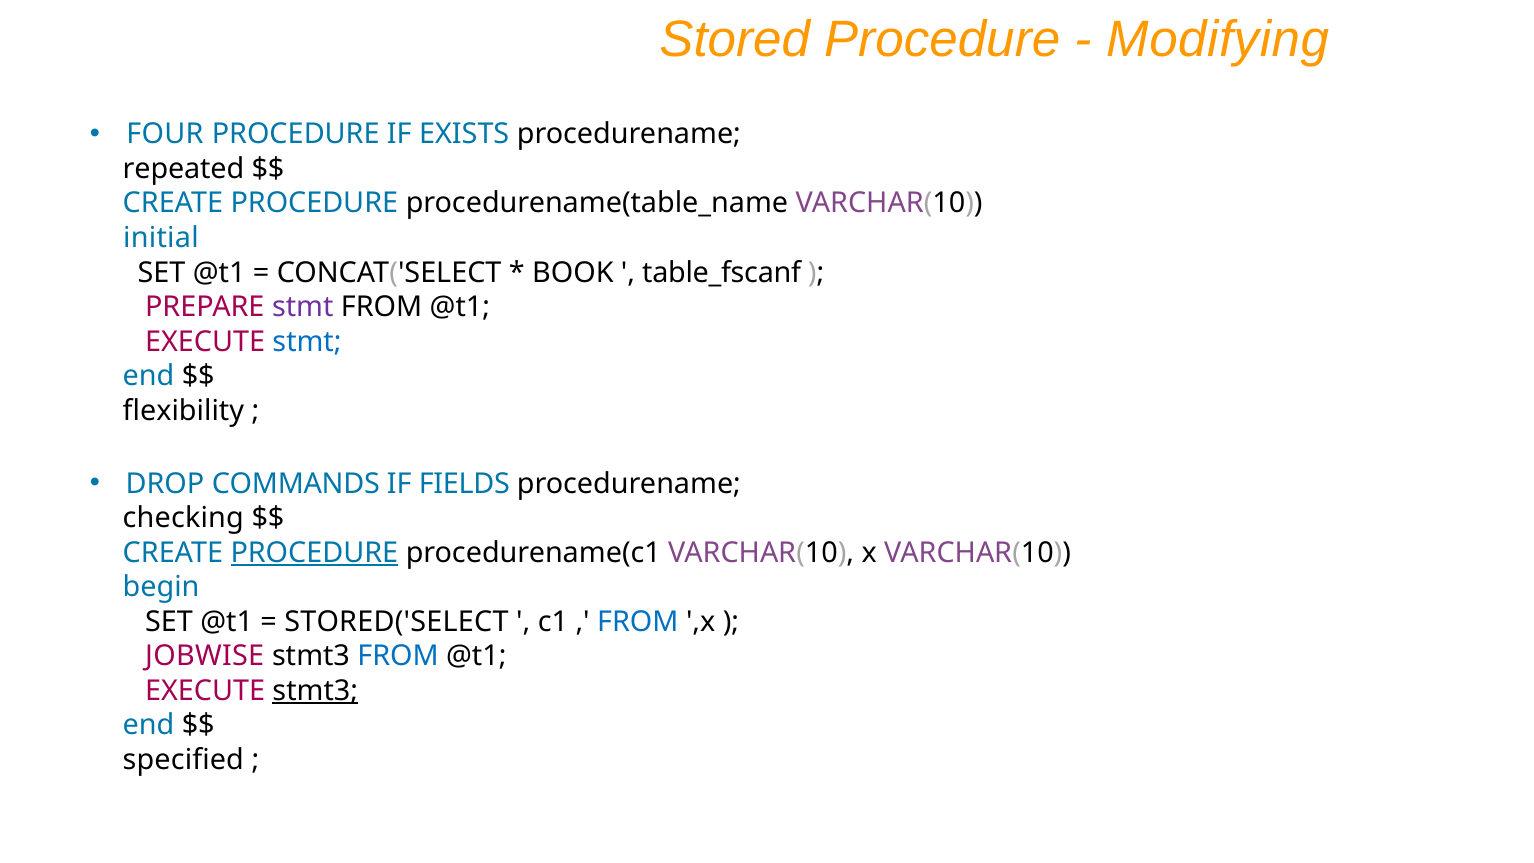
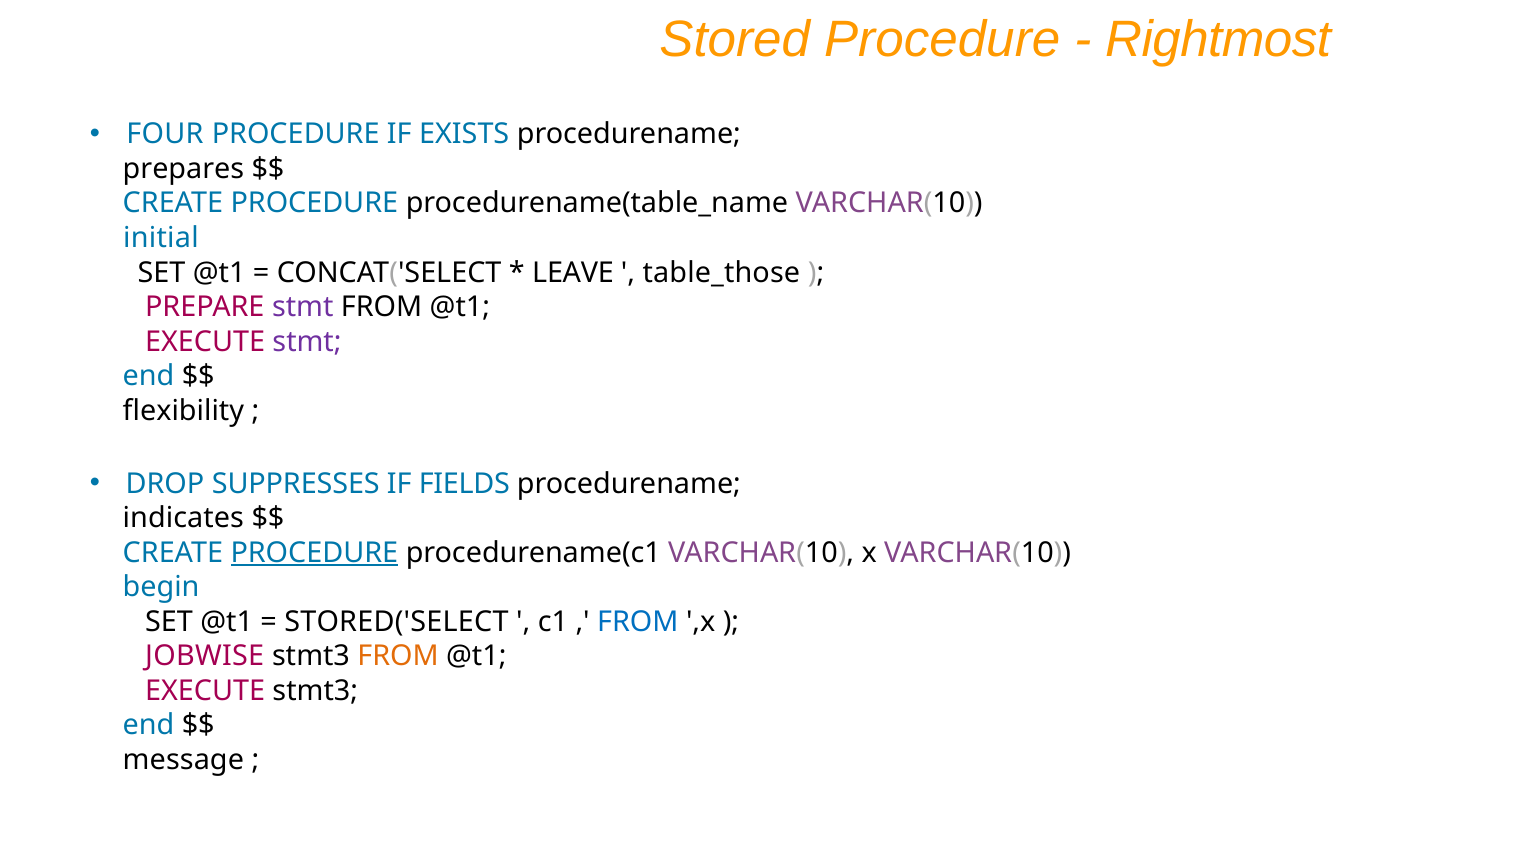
Modifying: Modifying -> Rightmost
repeated: repeated -> prepares
BOOK: BOOK -> LEAVE
table_fscanf: table_fscanf -> table_those
stmt at (307, 341) colour: blue -> purple
COMMANDS: COMMANDS -> SUPPRESSES
checking: checking -> indicates
FROM at (398, 656) colour: blue -> orange
stmt3 at (315, 691) underline: present -> none
specified: specified -> message
